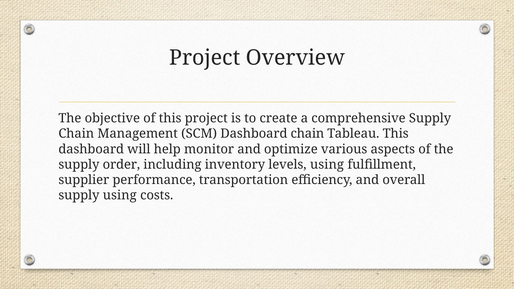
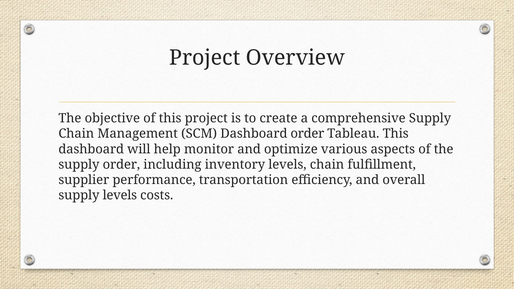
Dashboard chain: chain -> order
levels using: using -> chain
supply using: using -> levels
